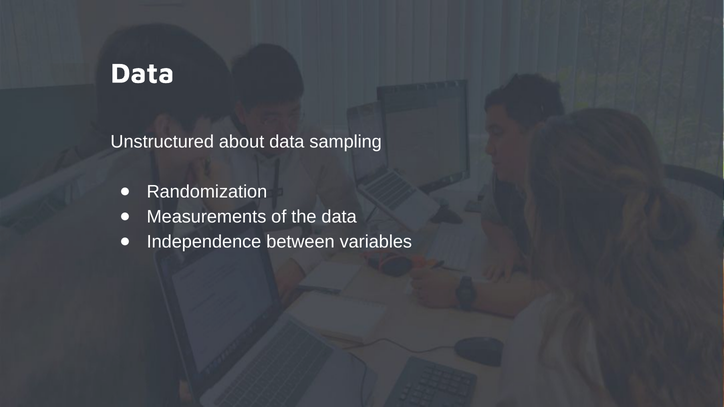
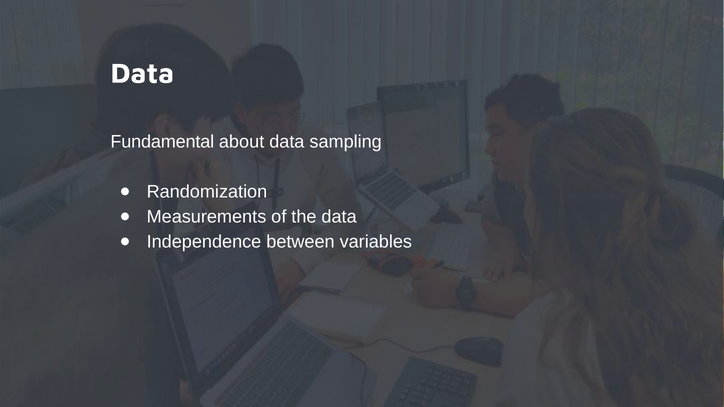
Unstructured: Unstructured -> Fundamental
